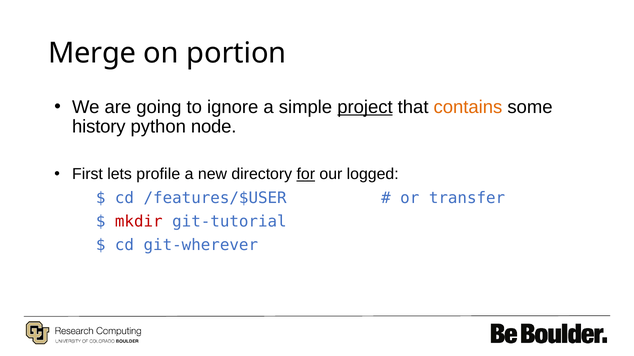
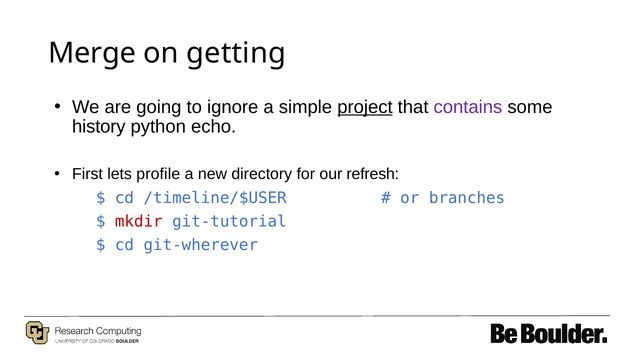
portion: portion -> getting
contains colour: orange -> purple
node: node -> echo
for underline: present -> none
logged: logged -> refresh
/features/$USER: /features/$USER -> /timeline/$USER
transfer: transfer -> branches
